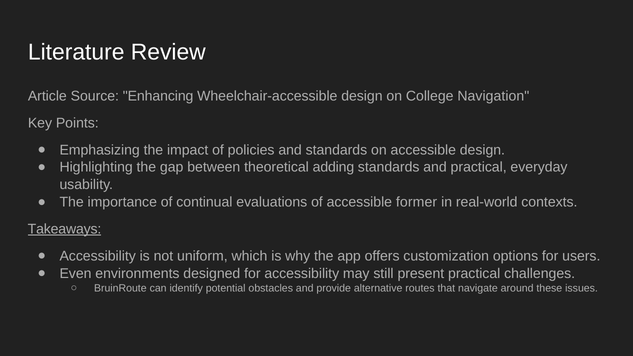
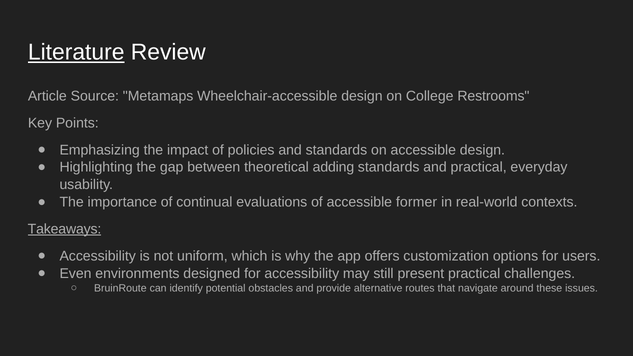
Literature underline: none -> present
Enhancing: Enhancing -> Metamaps
Navigation: Navigation -> Restrooms
